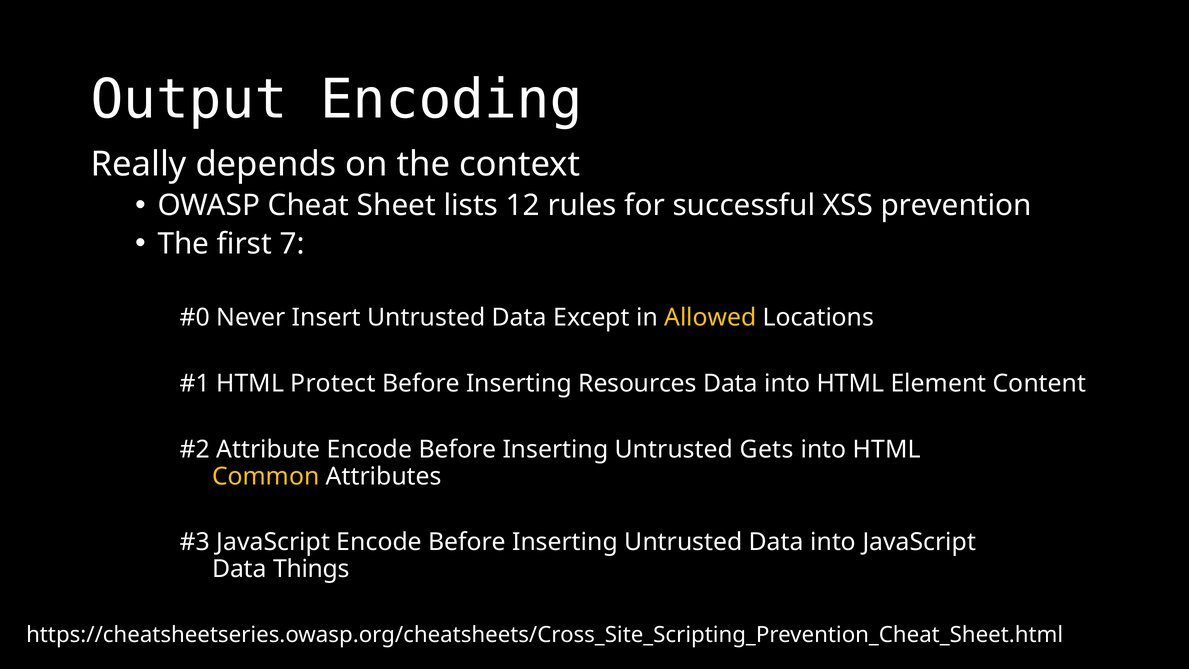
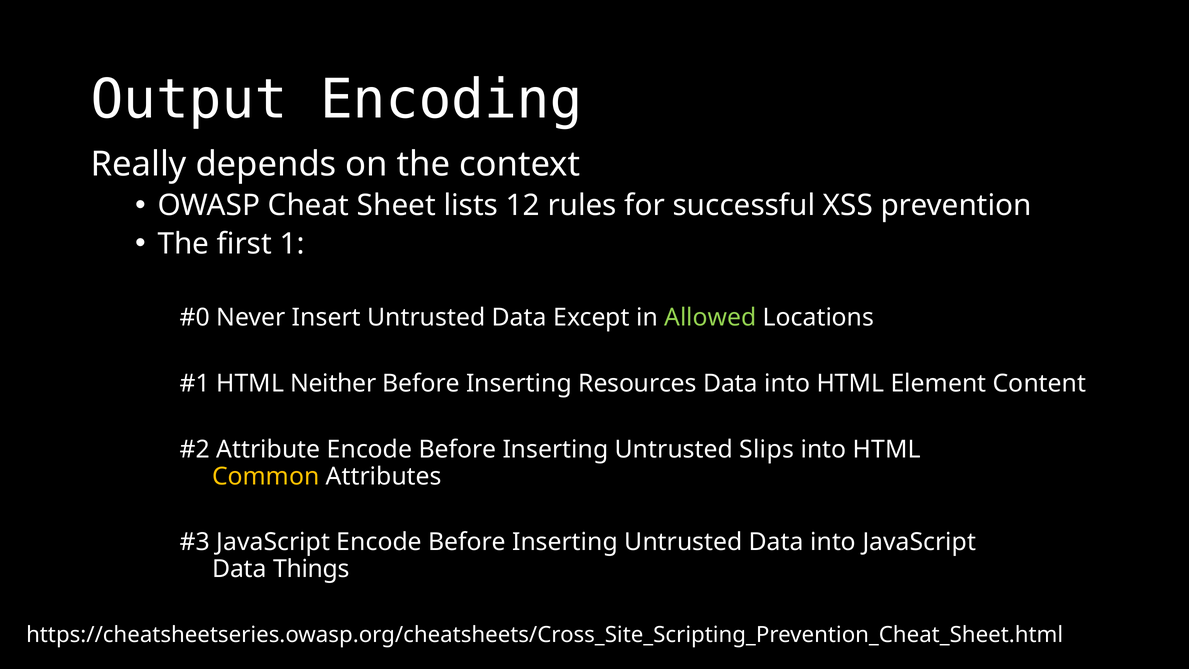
7: 7 -> 1
Allowed colour: yellow -> light green
Protect: Protect -> Neither
Gets: Gets -> Slips
